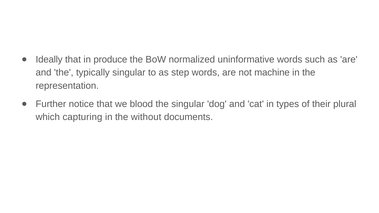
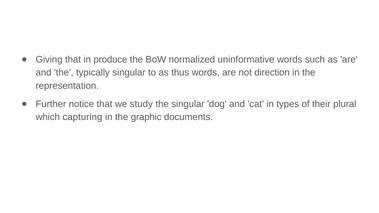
Ideally: Ideally -> Giving
step: step -> thus
machine: machine -> direction
blood: blood -> study
without: without -> graphic
